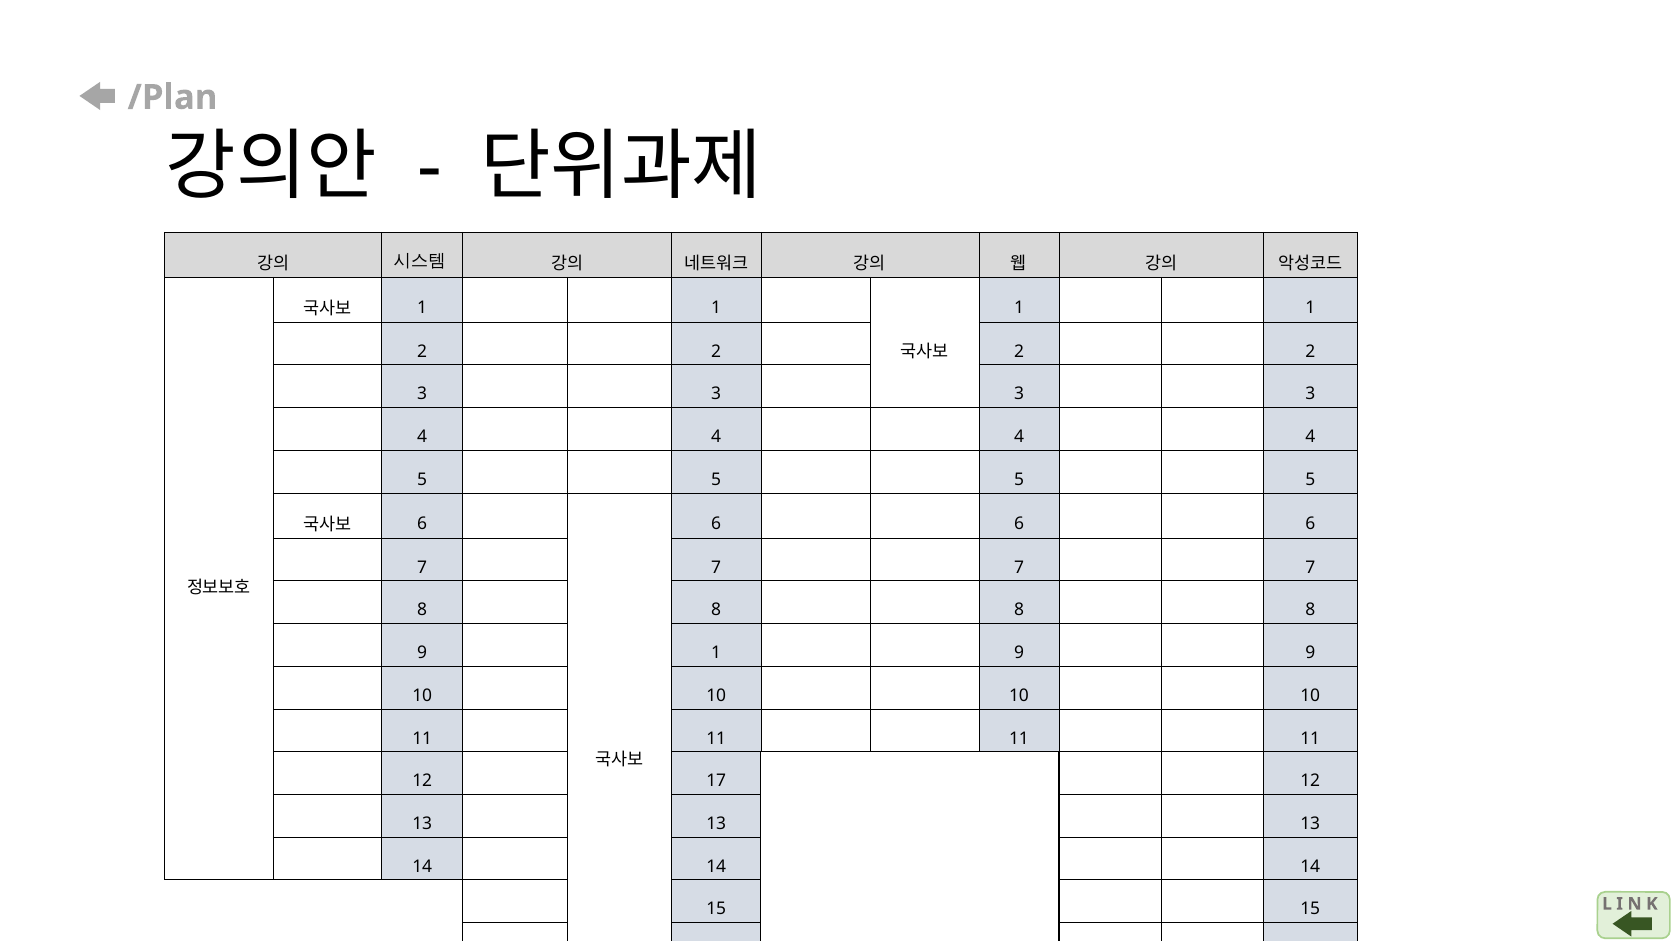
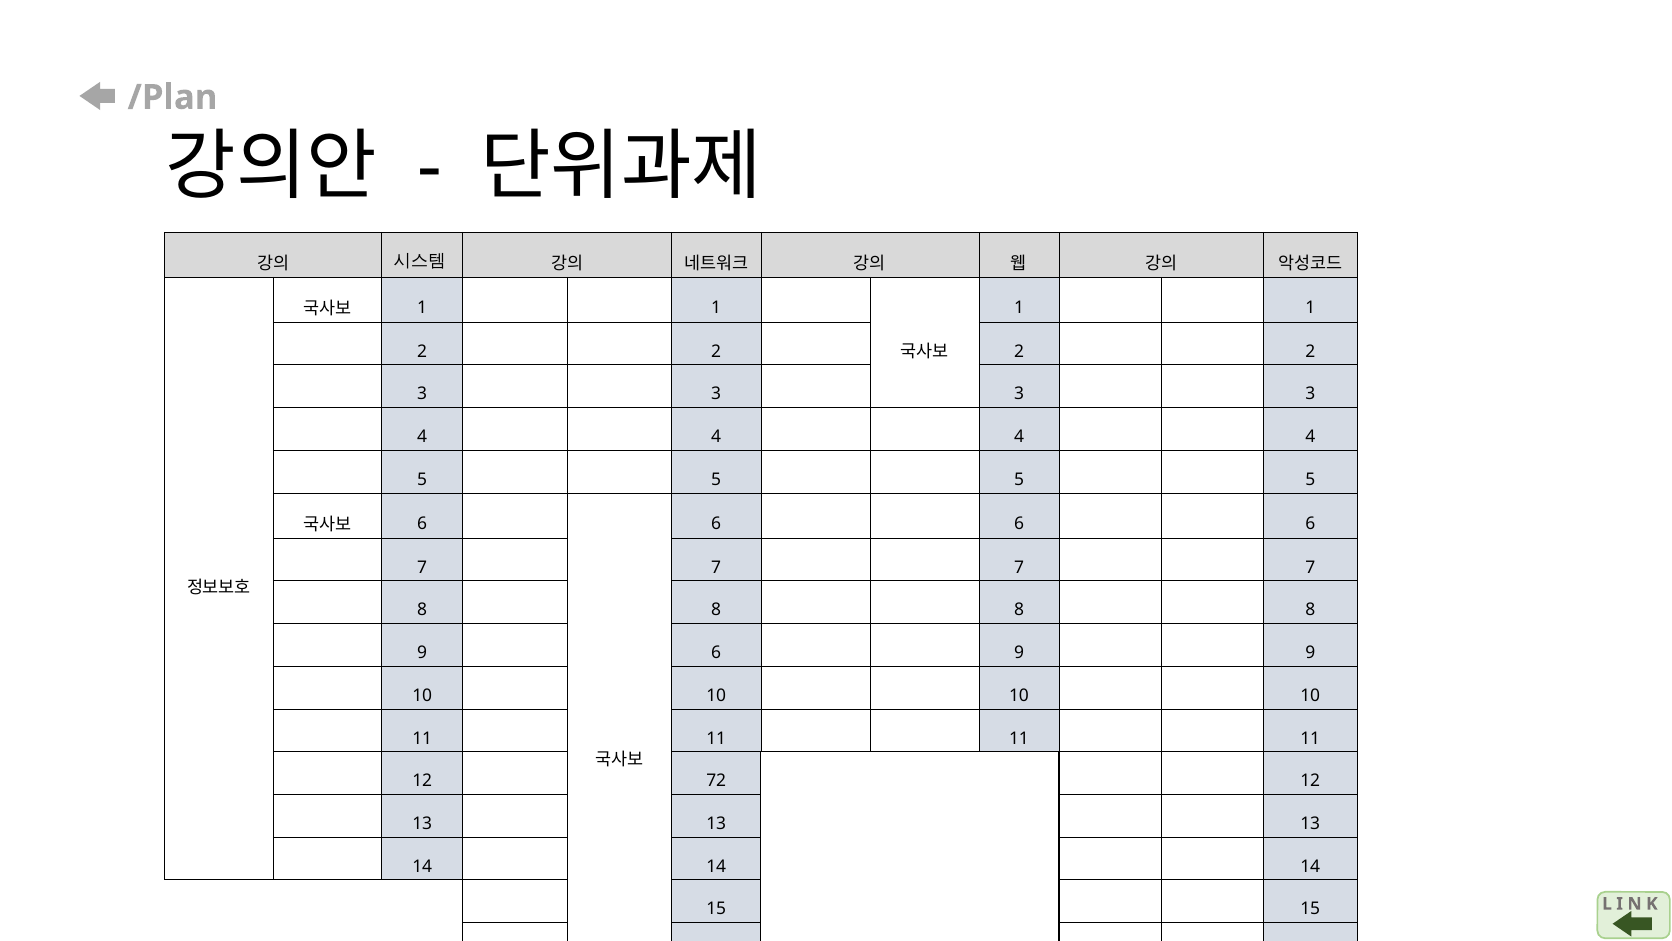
9 1: 1 -> 6
12 17: 17 -> 72
